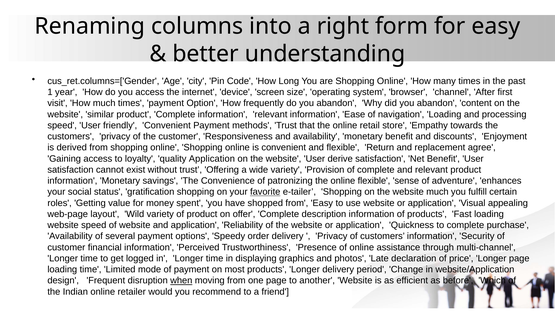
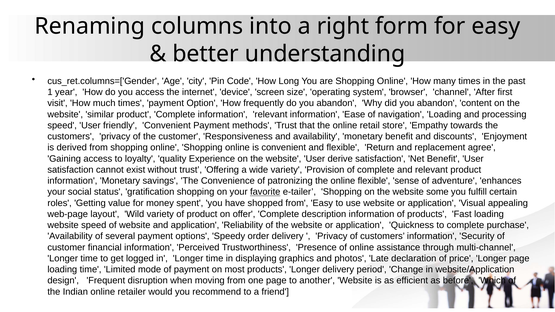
quality Application: Application -> Experience
website much: much -> some
when underline: present -> none
